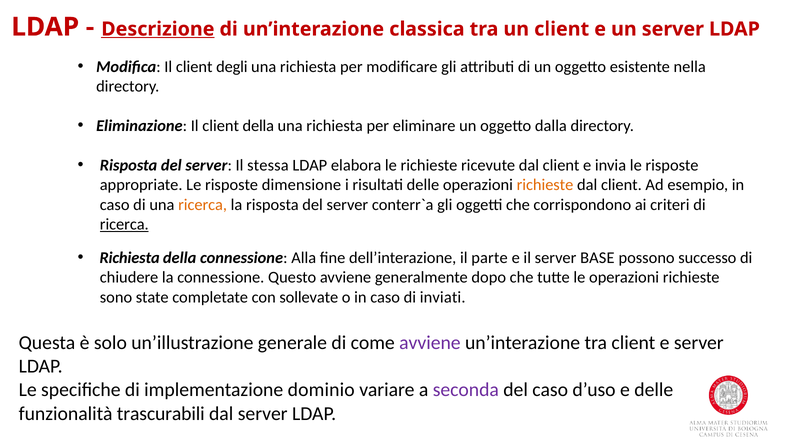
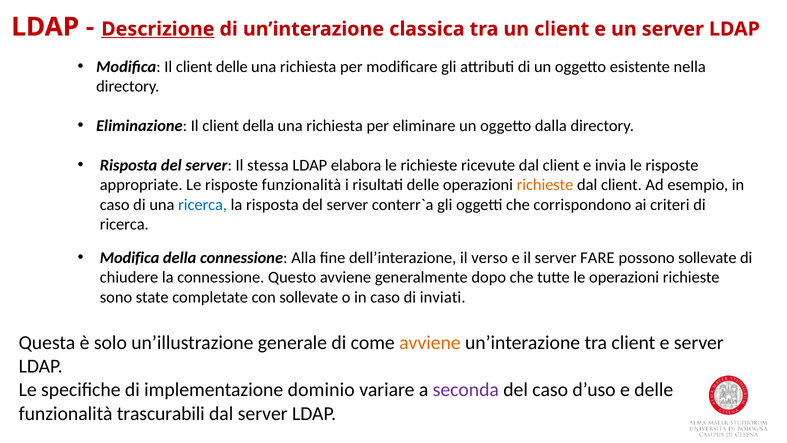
client degli: degli -> delle
risposte dimensione: dimensione -> funzionalità
ricerca at (203, 204) colour: orange -> blue
ricerca at (124, 224) underline: present -> none
Richiesta at (130, 258): Richiesta -> Modifica
parte: parte -> verso
BASE: BASE -> FARE
possono successo: successo -> sollevate
avviene at (430, 342) colour: purple -> orange
